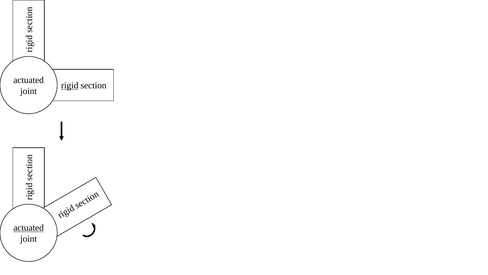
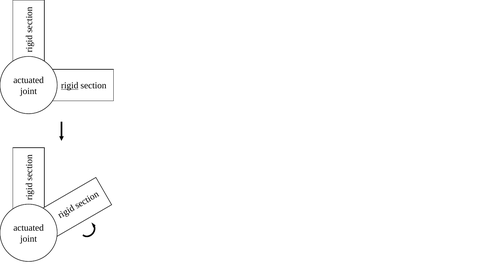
actuated at (29, 228) underline: present -> none
